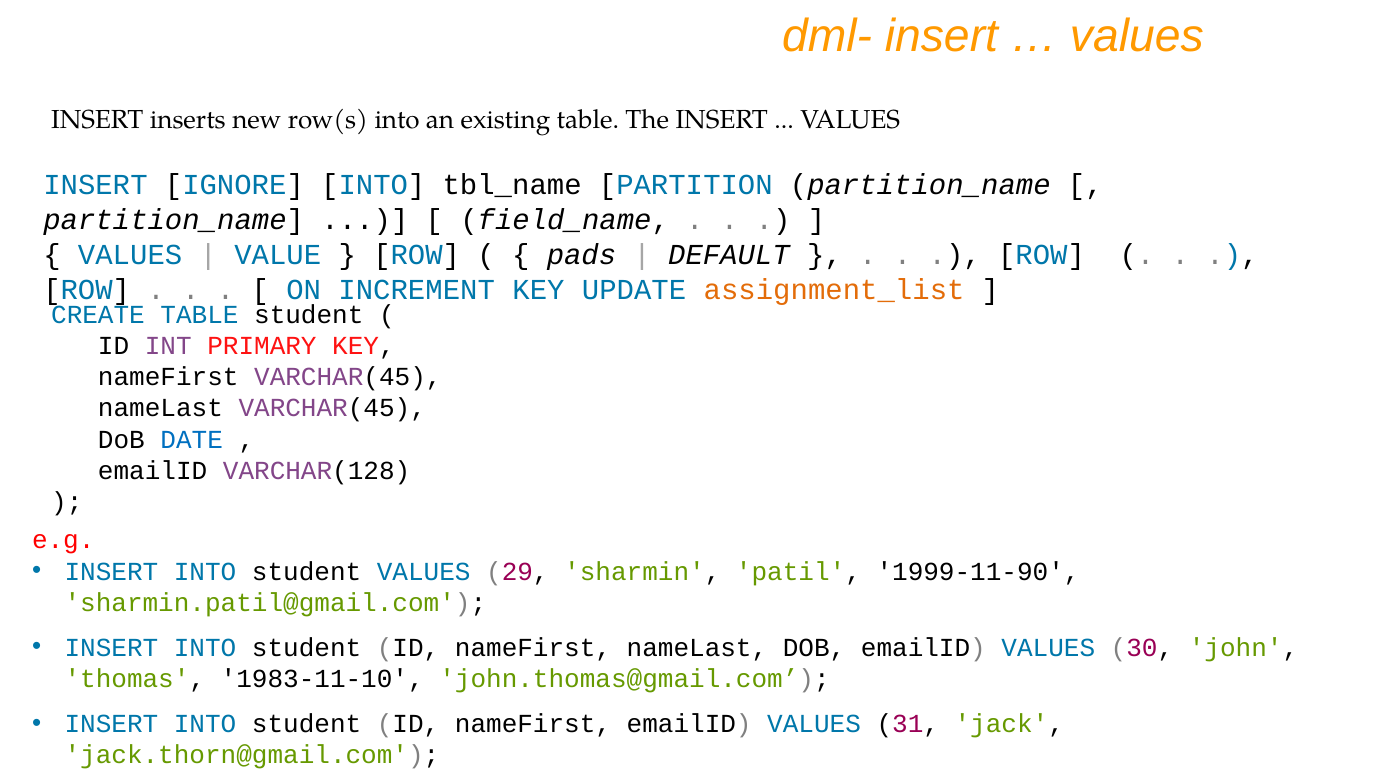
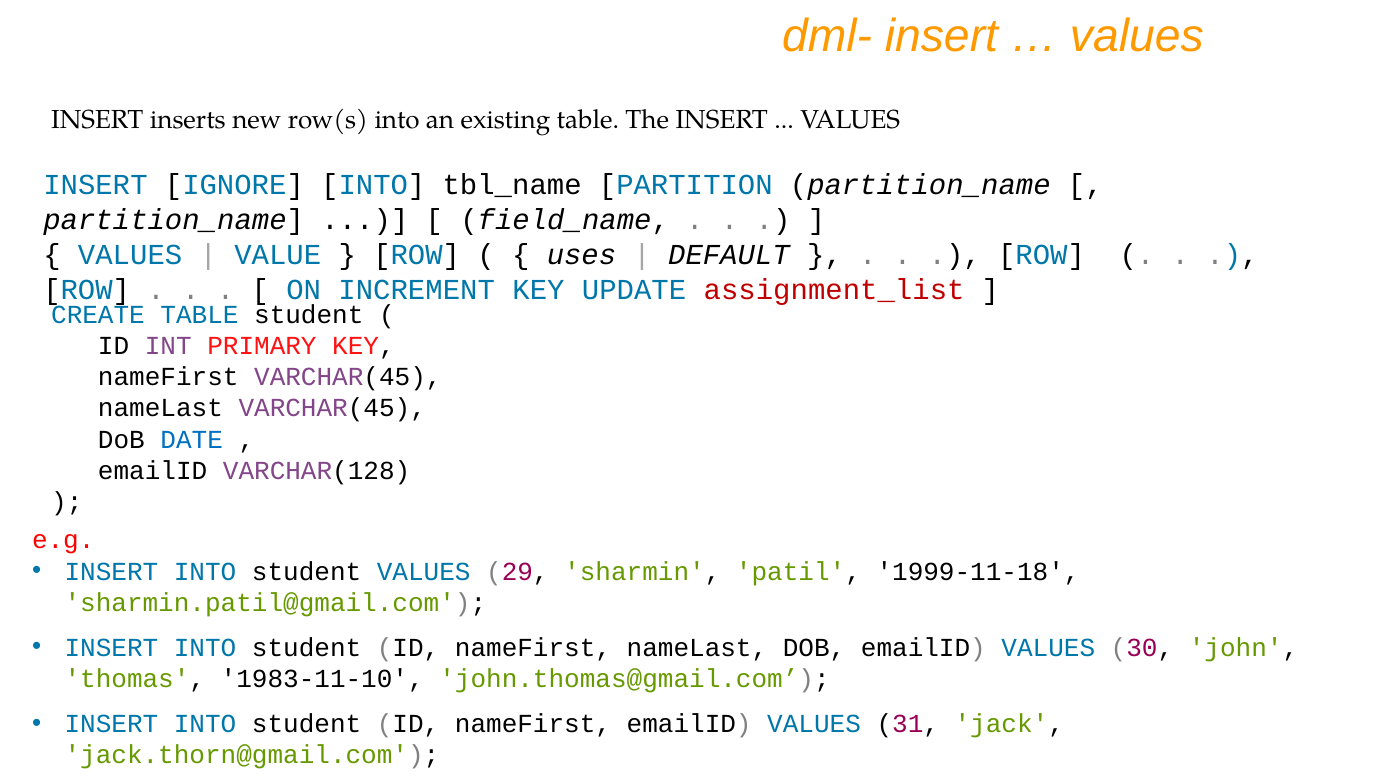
pads: pads -> uses
assignment_list colour: orange -> red
1999-11-90: 1999-11-90 -> 1999-11-18
